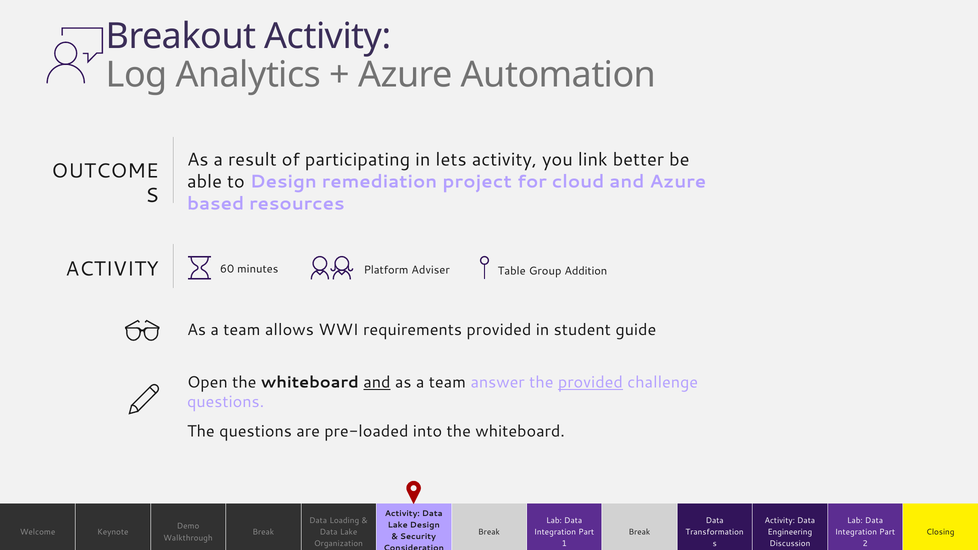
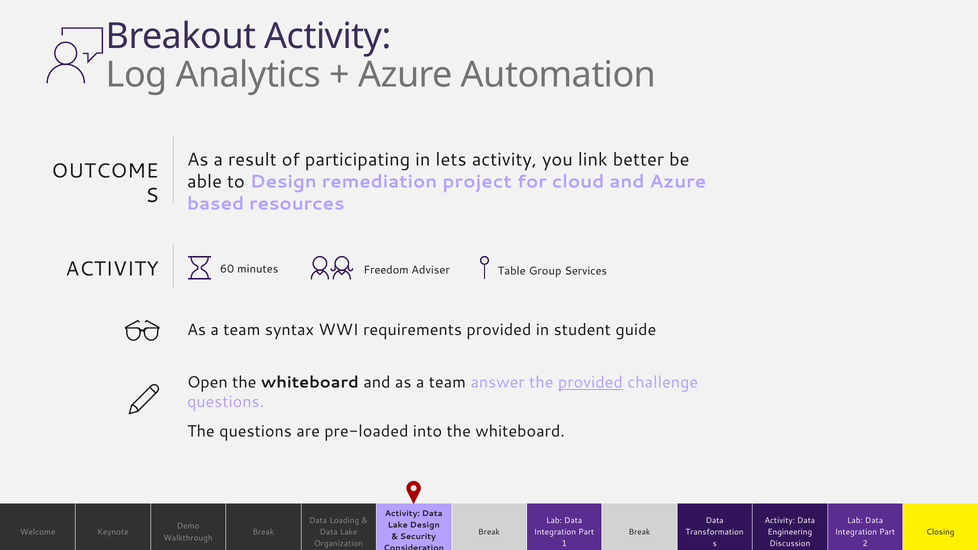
Platform: Platform -> Freedom
Addition: Addition -> Services
allows: allows -> syntax
and at (377, 383) underline: present -> none
